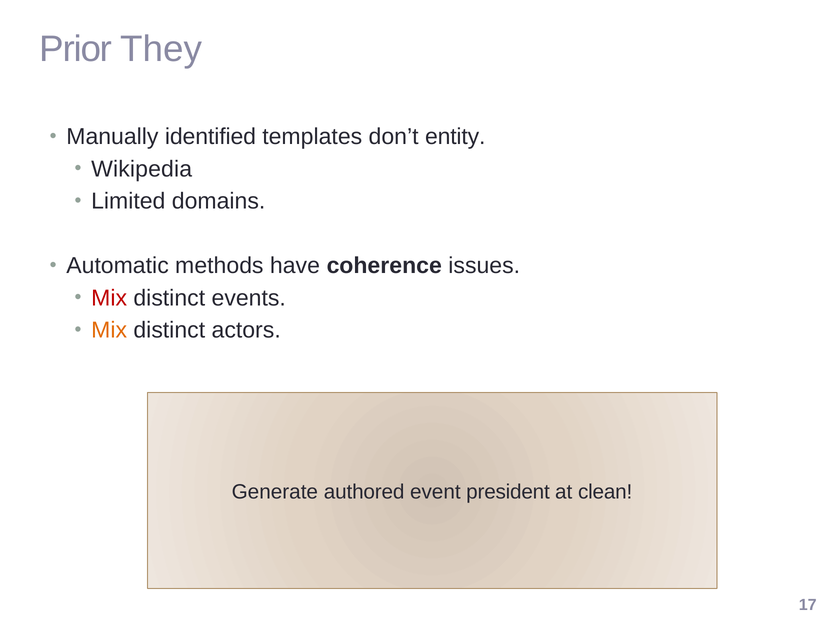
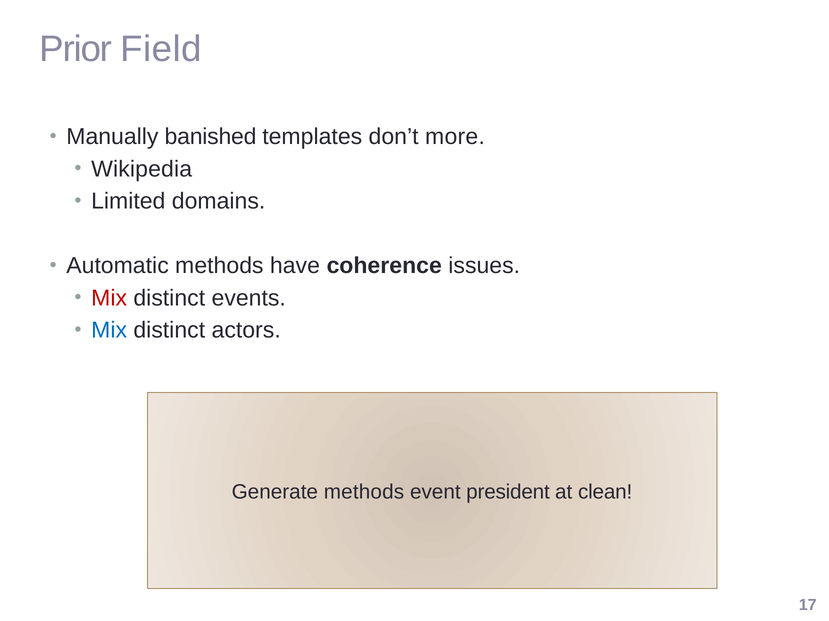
They: They -> Field
identified: identified -> banished
entity: entity -> more
Mix at (109, 331) colour: orange -> blue
Generate authored: authored -> methods
